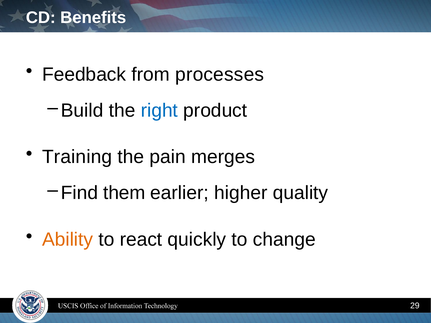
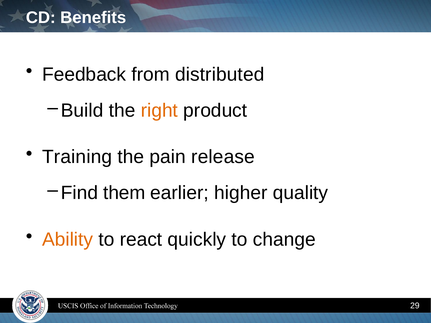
processes: processes -> distributed
right colour: blue -> orange
merges: merges -> release
